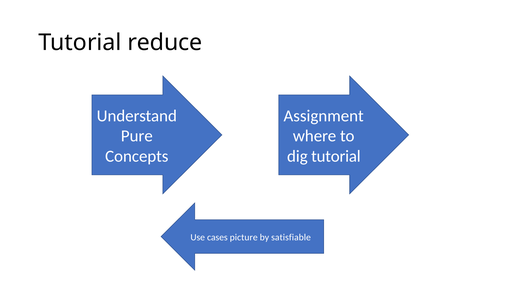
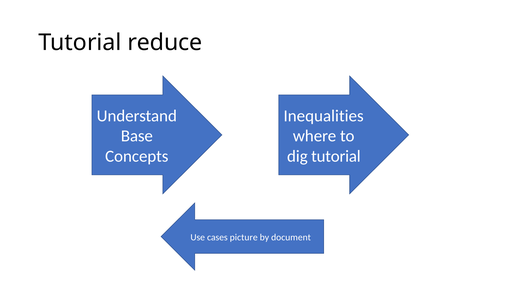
Assignment: Assignment -> Inequalities
Pure: Pure -> Base
satisfiable: satisfiable -> document
